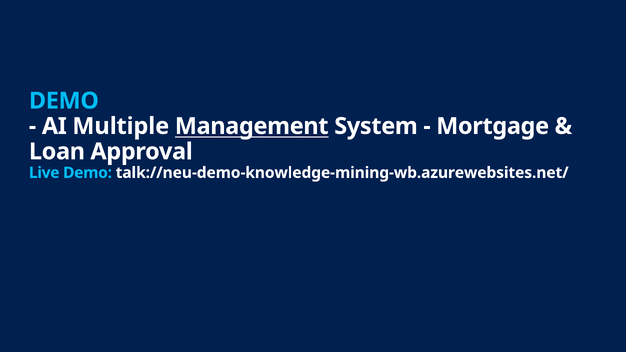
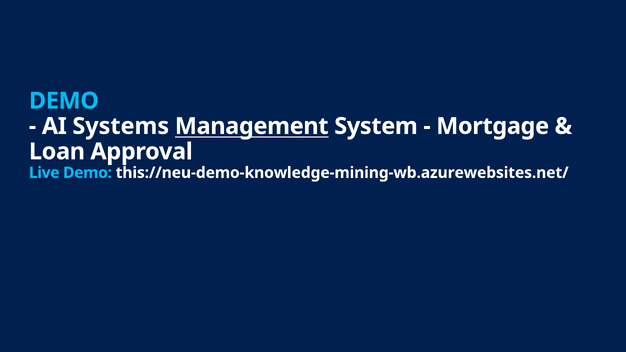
Multiple: Multiple -> Systems
talk://neu-demo-knowledge-mining-wb.azurewebsites.net/: talk://neu-demo-knowledge-mining-wb.azurewebsites.net/ -> this://neu-demo-knowledge-mining-wb.azurewebsites.net/
